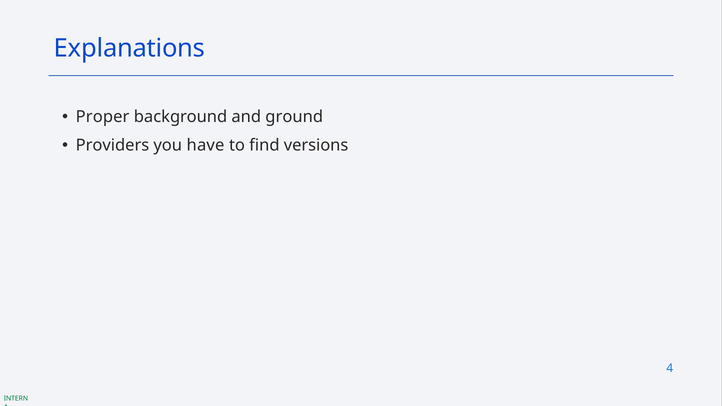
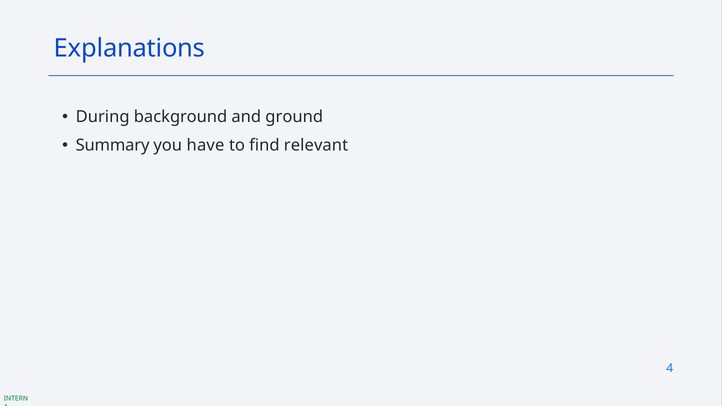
Proper: Proper -> During
Providers: Providers -> Summary
versions: versions -> relevant
